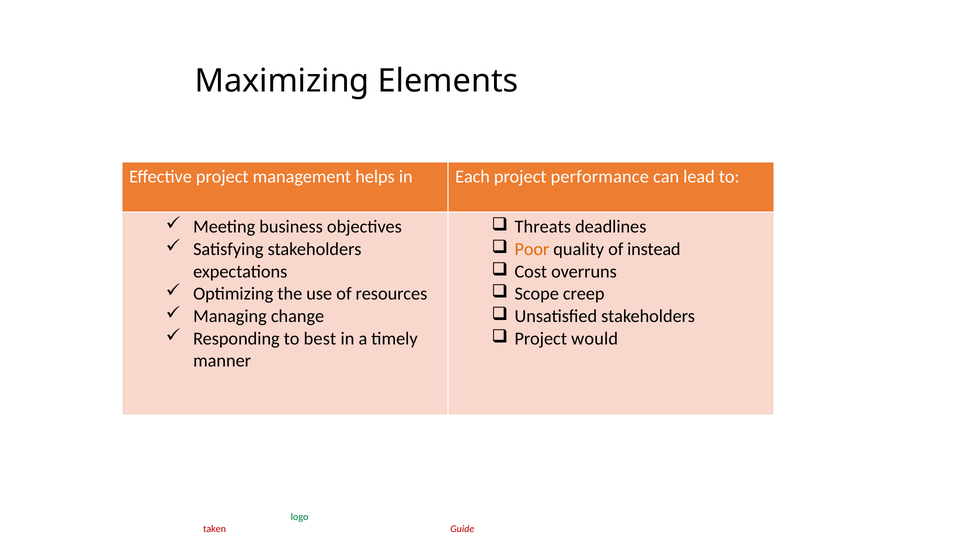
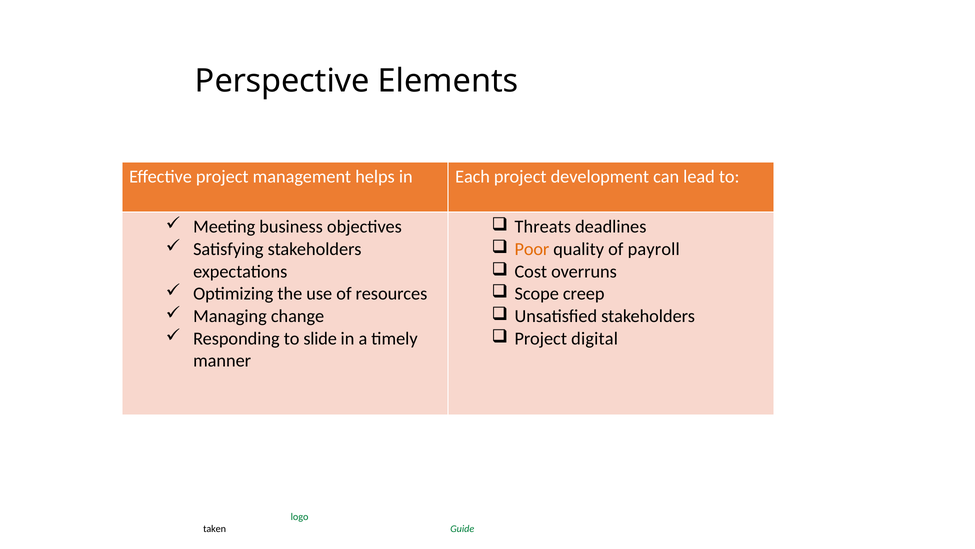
Maximizing: Maximizing -> Perspective
performance: performance -> development
instead: instead -> payroll
best: best -> slide
would: would -> digital
taken colour: red -> black
Guide at (462, 528) colour: red -> green
